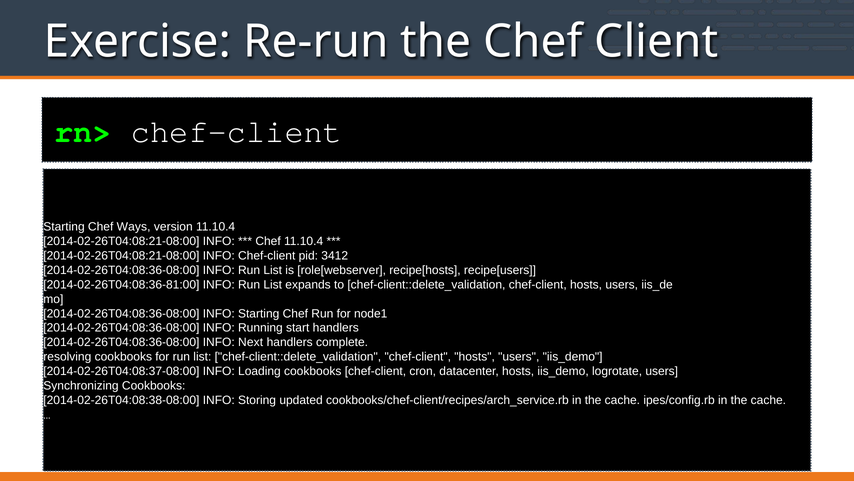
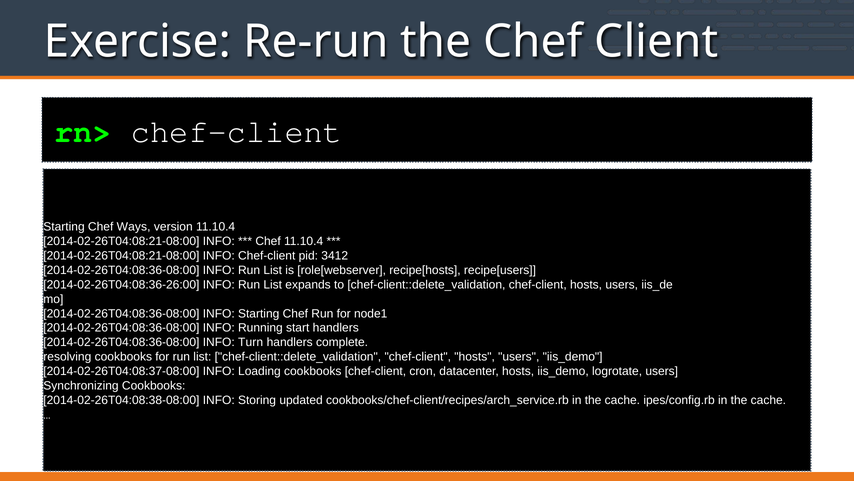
2014-02-26T04:08:36-81:00: 2014-02-26T04:08:36-81:00 -> 2014-02-26T04:08:36-26:00
Next: Next -> Turn
